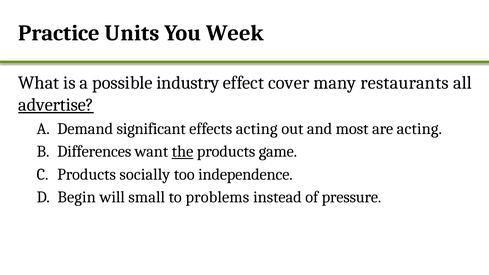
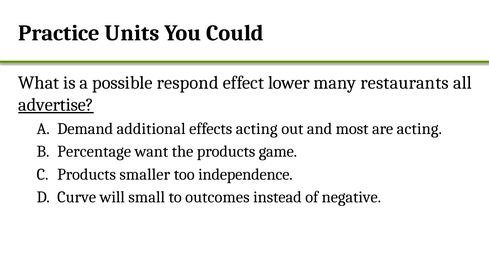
Week: Week -> Could
industry: industry -> respond
cover: cover -> lower
significant: significant -> additional
Differences: Differences -> Percentage
the underline: present -> none
socially: socially -> smaller
Begin: Begin -> Curve
problems: problems -> outcomes
pressure: pressure -> negative
